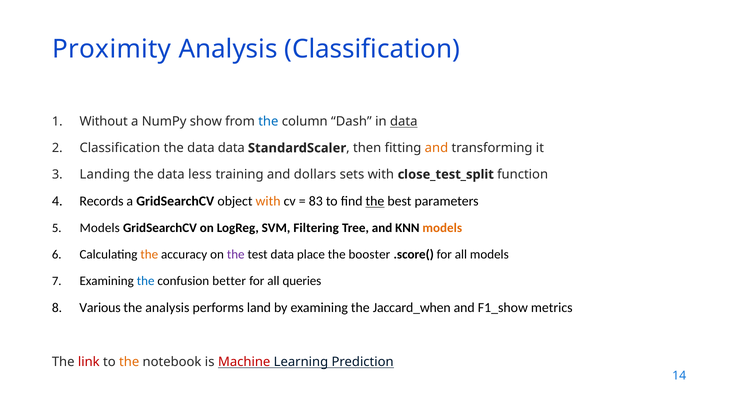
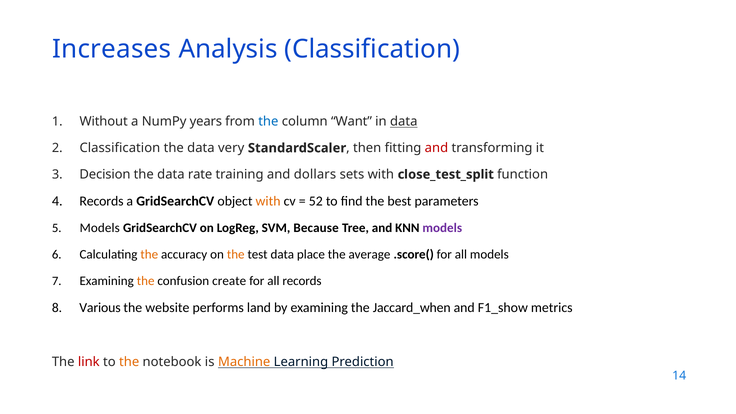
Proximity: Proximity -> Increases
show: show -> years
Dash: Dash -> Want
data data: data -> very
and at (436, 148) colour: orange -> red
Landing: Landing -> Decision
less: less -> rate
83: 83 -> 52
the at (375, 201) underline: present -> none
Filtering: Filtering -> Because
models at (442, 228) colour: orange -> purple
the at (236, 254) colour: purple -> orange
booster: booster -> average
the at (146, 281) colour: blue -> orange
better: better -> create
all queries: queries -> records
the analysis: analysis -> website
Machine colour: red -> orange
